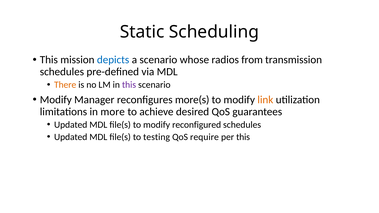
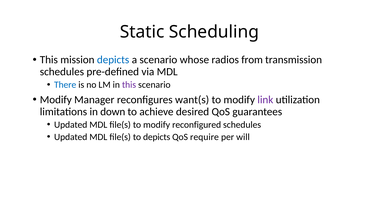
There colour: orange -> blue
more(s: more(s -> want(s
link colour: orange -> purple
more: more -> down
to testing: testing -> depicts
per this: this -> will
